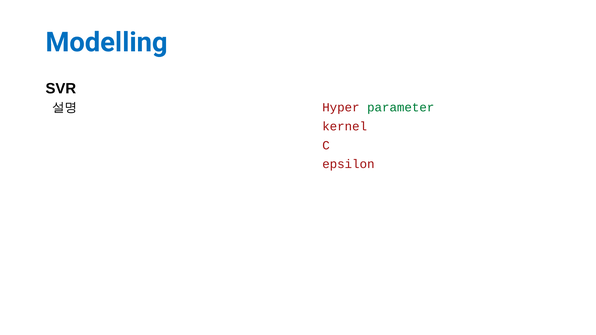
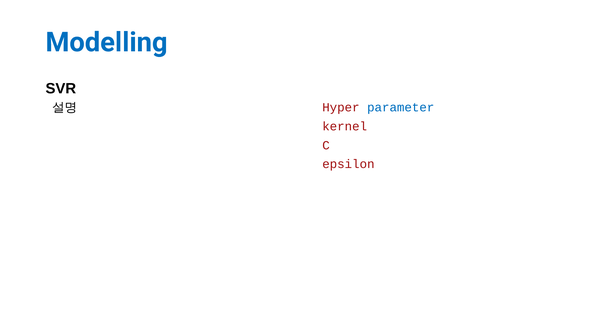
parameter colour: green -> blue
